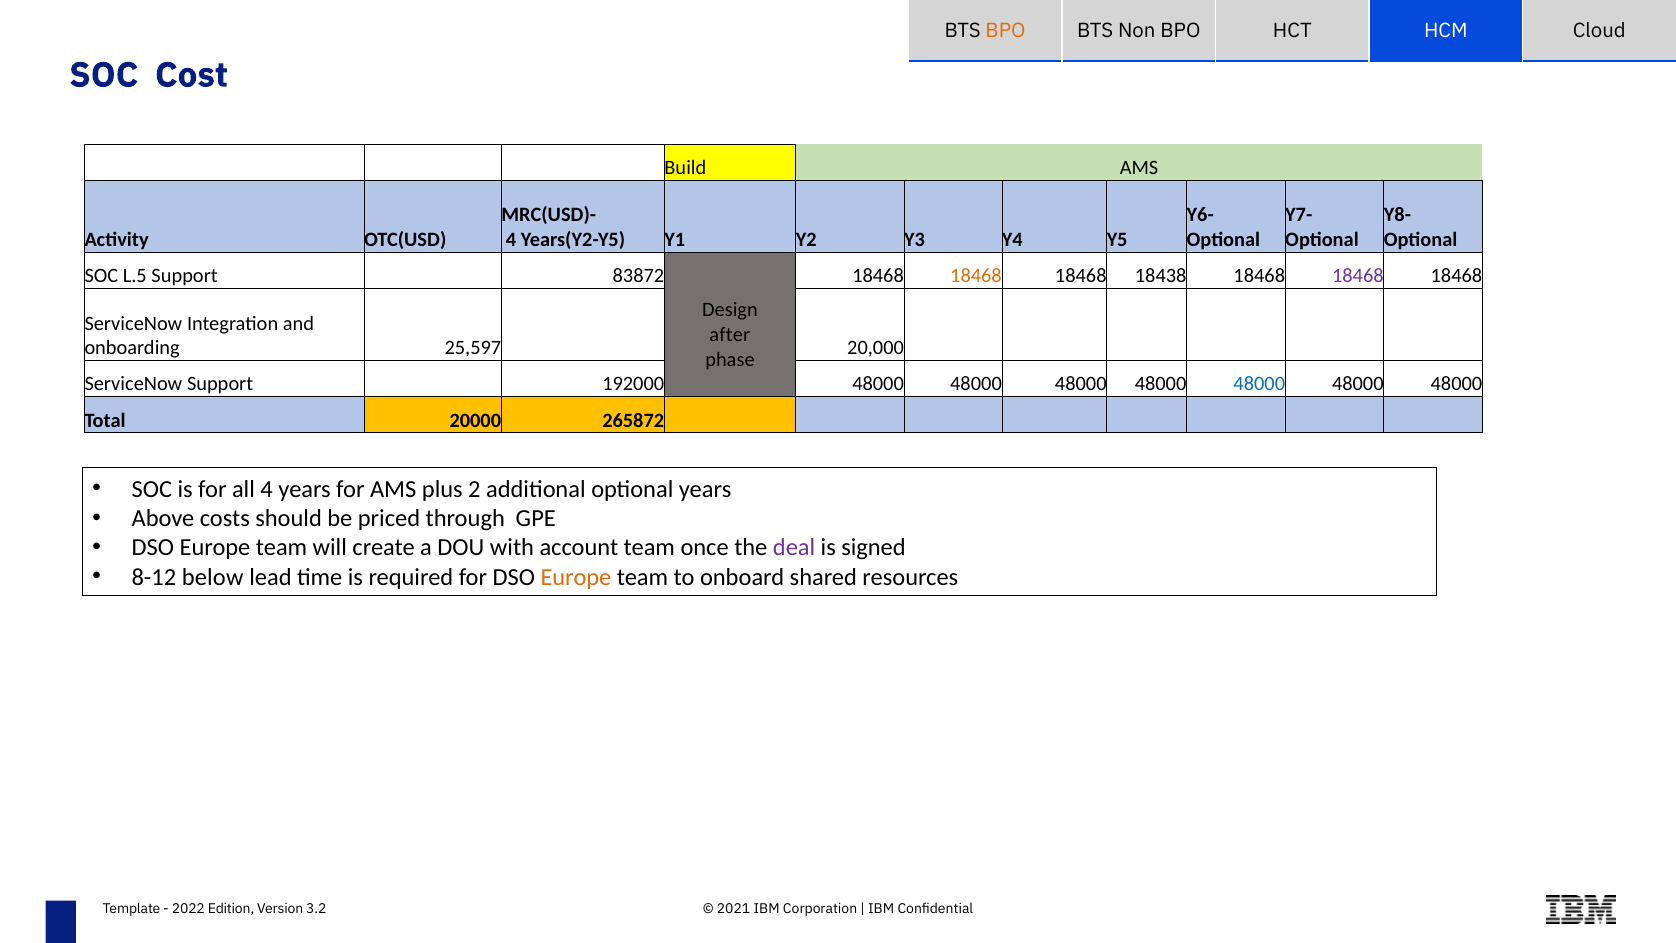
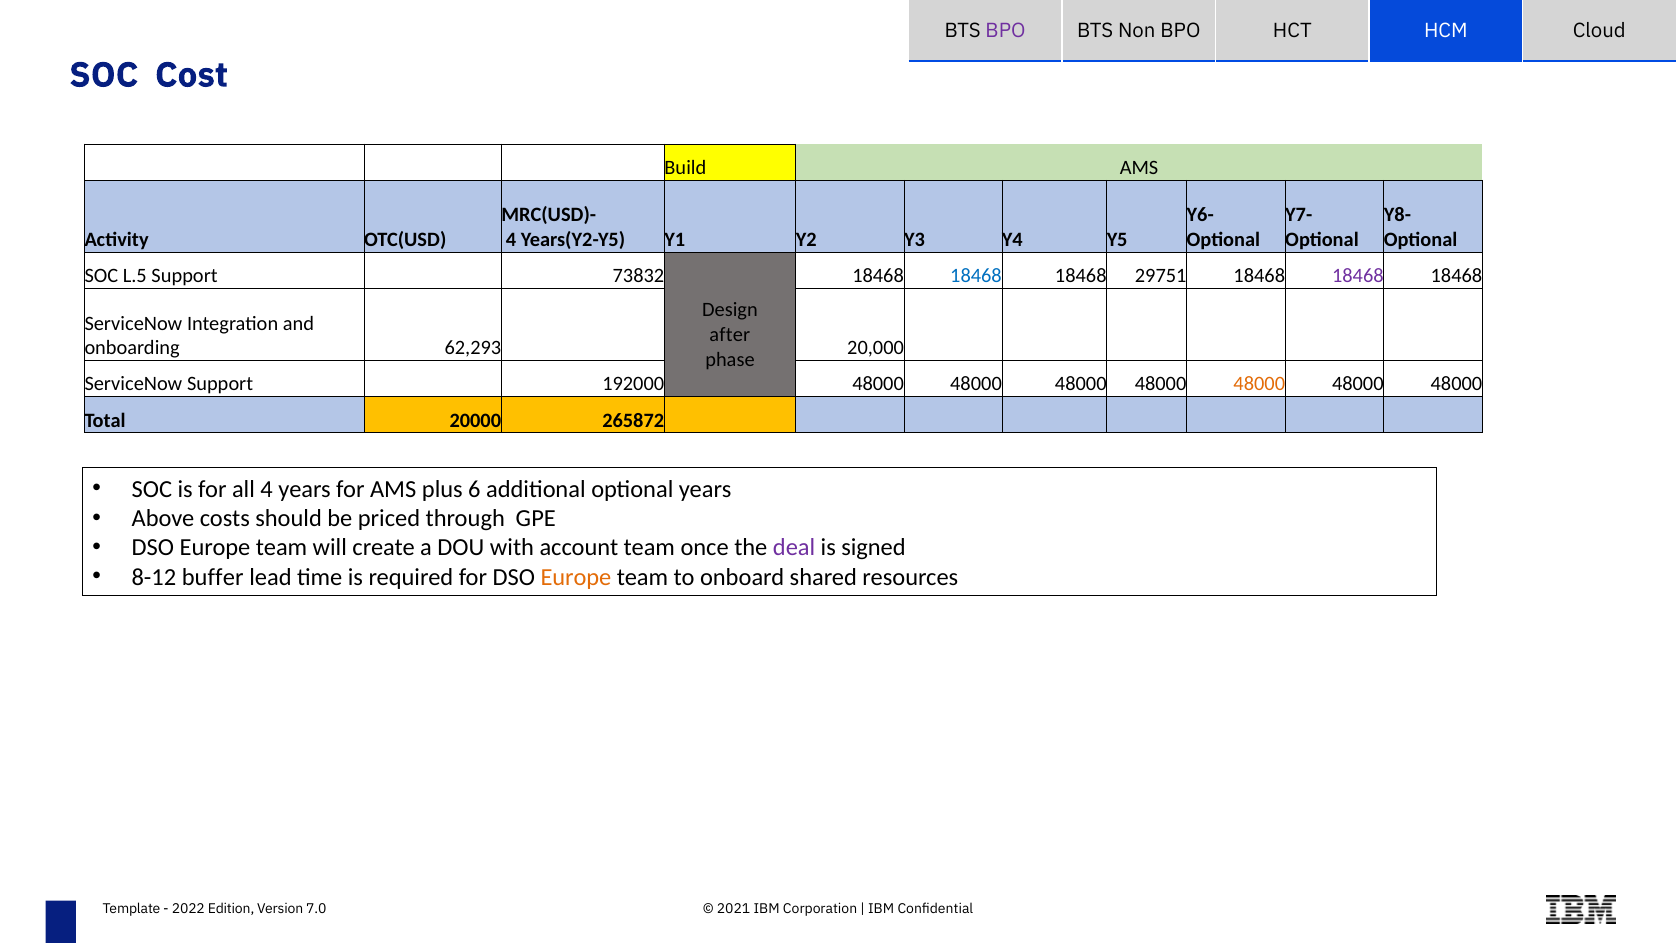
BPO at (1006, 31) colour: orange -> purple
83872: 83872 -> 73832
18468 at (976, 276) colour: orange -> blue
18438: 18438 -> 29751
25,597: 25,597 -> 62,293
48000 at (1259, 384) colour: blue -> orange
2: 2 -> 6
below: below -> buffer
3.2: 3.2 -> 7.0
